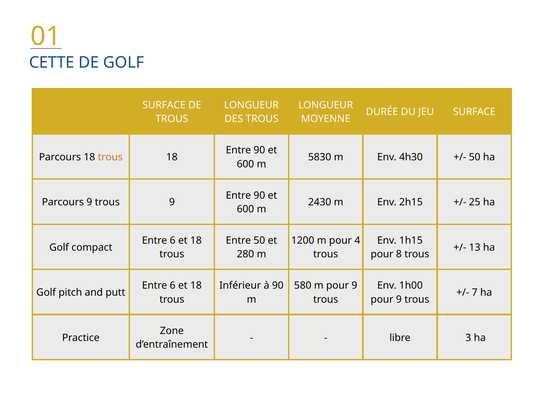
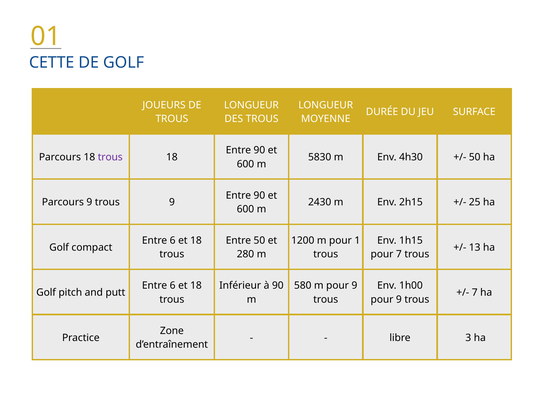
SURFACE at (164, 105): SURFACE -> JOUEURS
trous at (110, 157) colour: orange -> purple
4: 4 -> 1
pour 8: 8 -> 7
